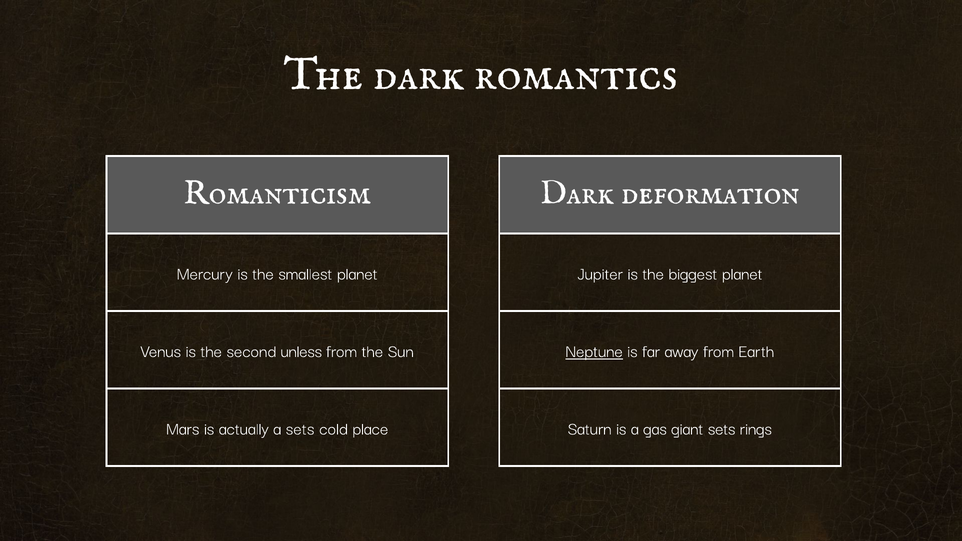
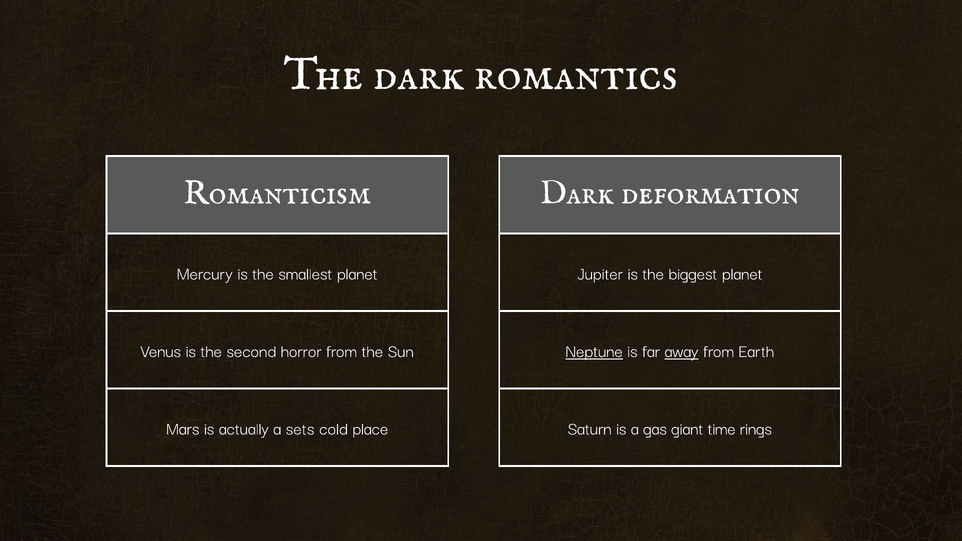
unless: unless -> horror
away underline: none -> present
giant sets: sets -> time
